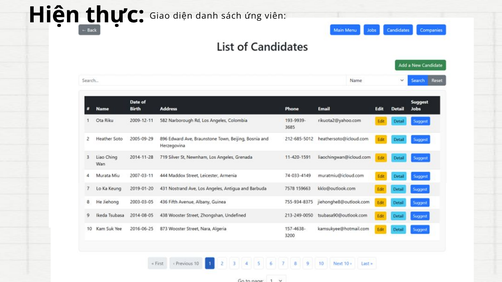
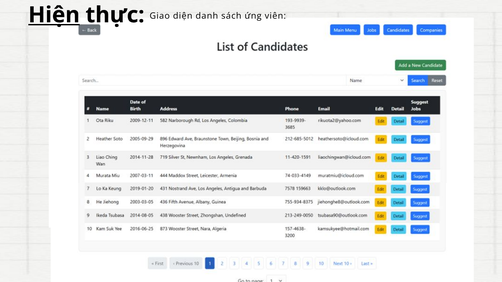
Hiện underline: none -> present
